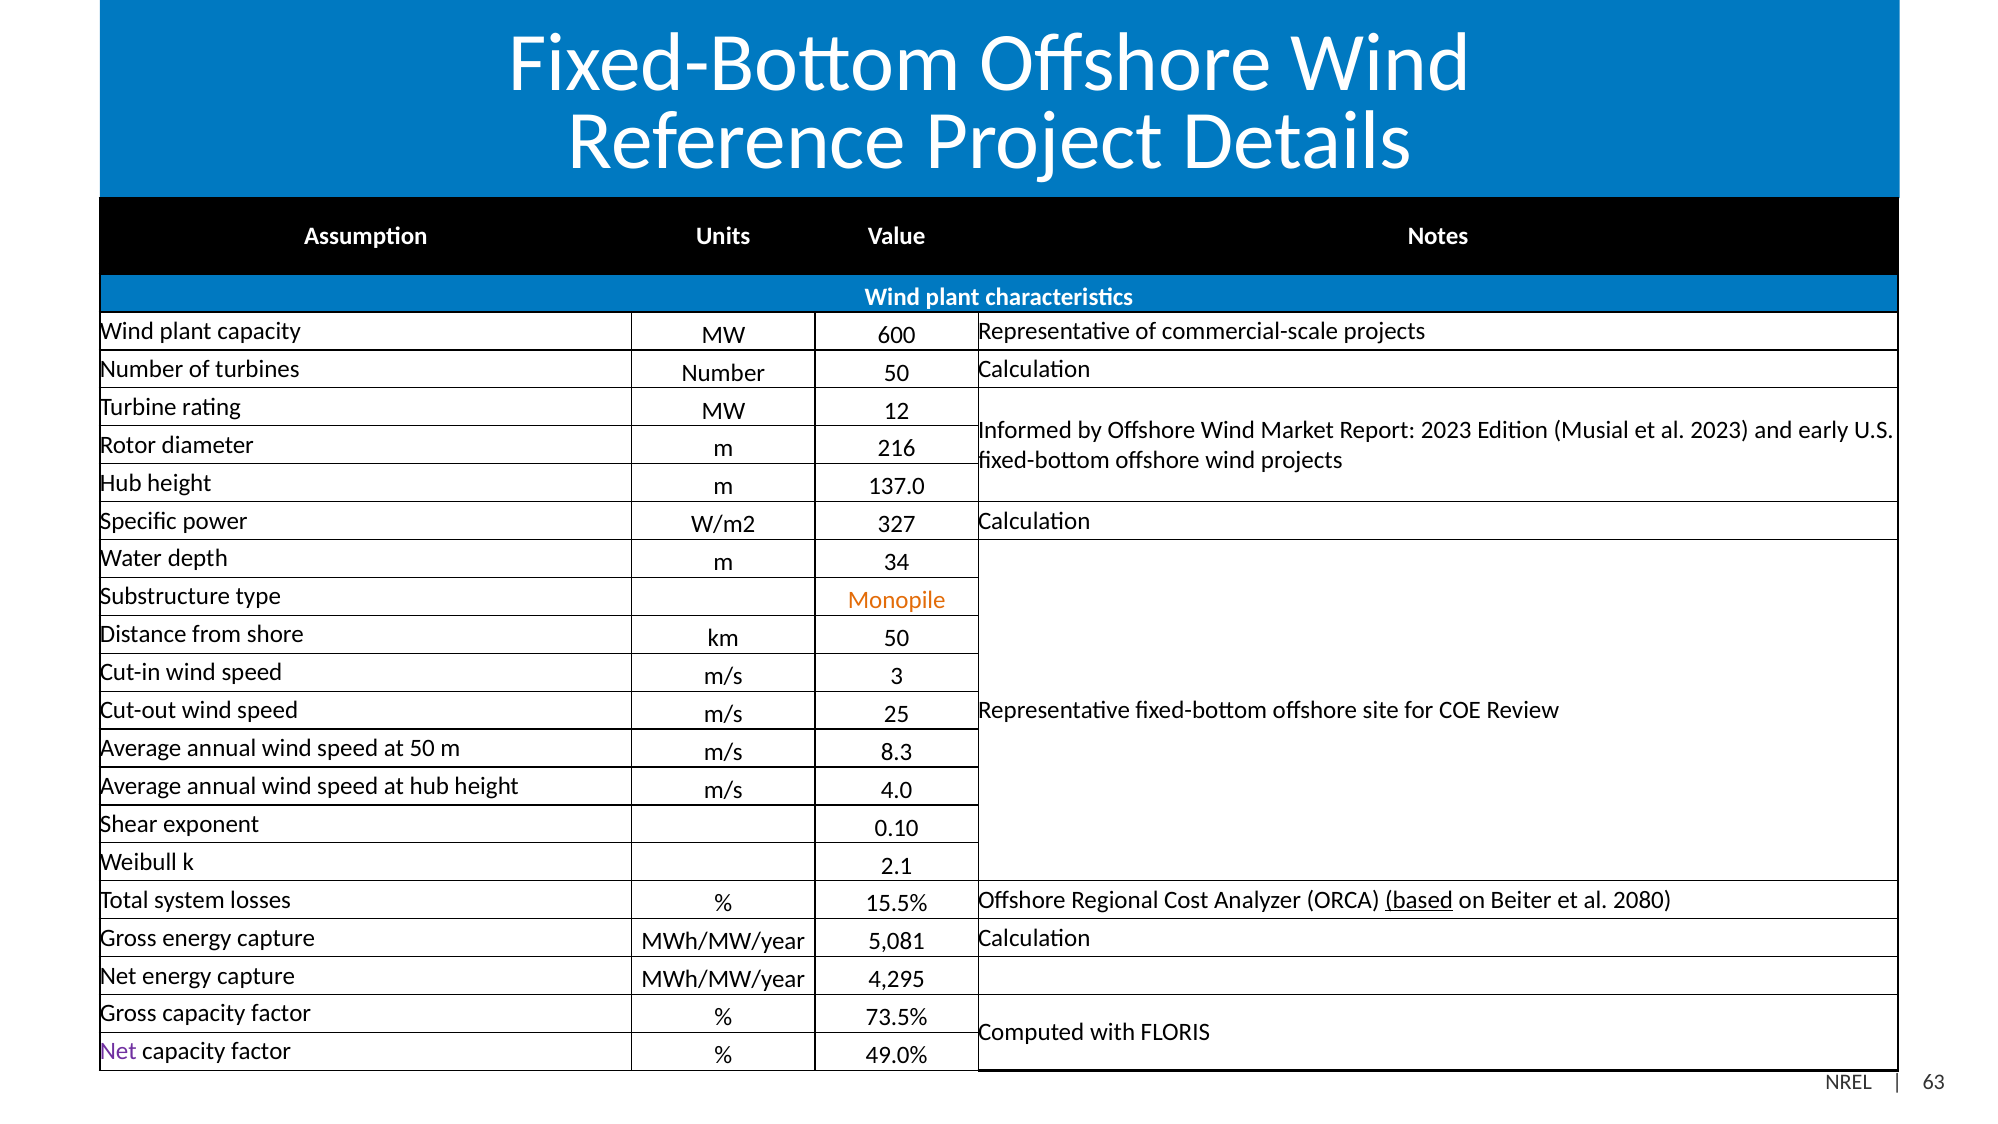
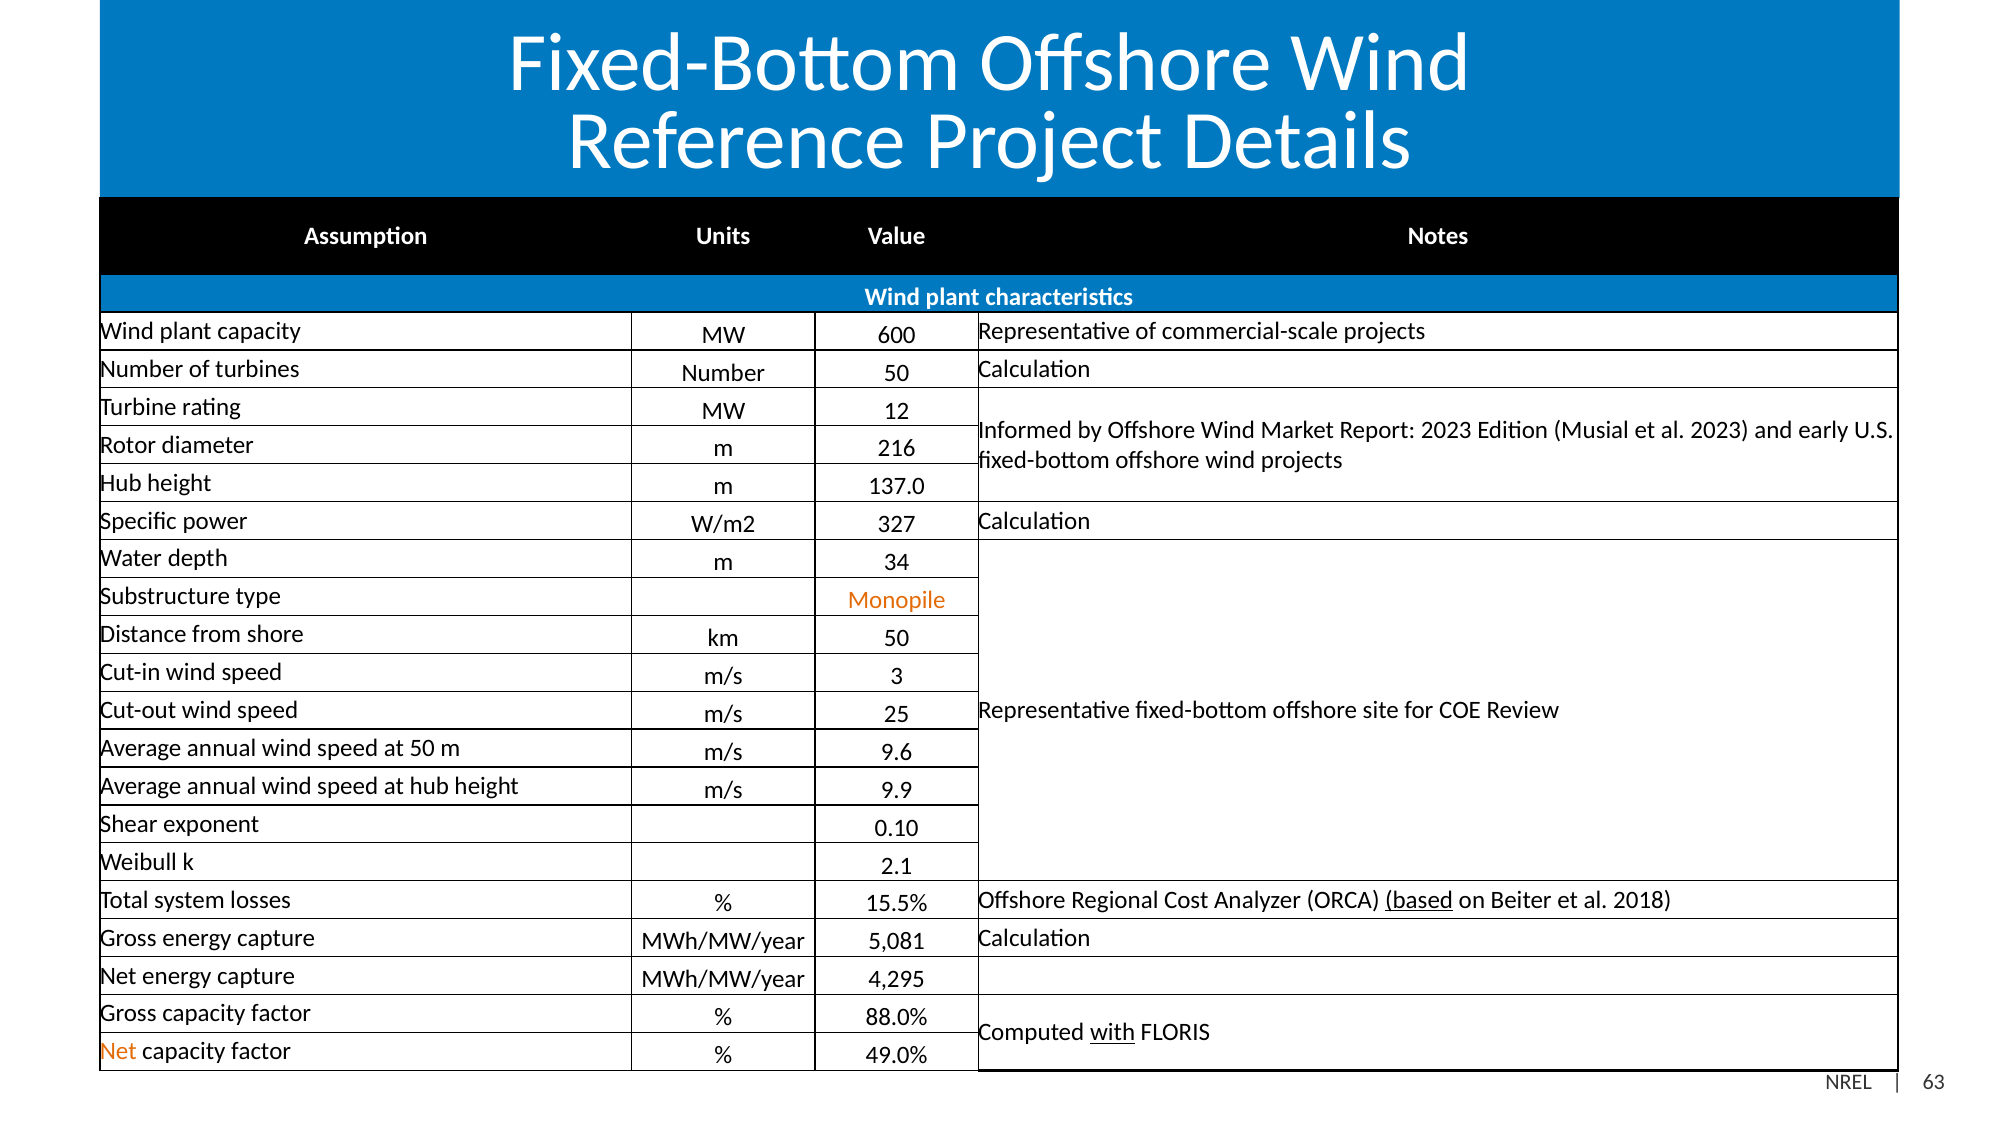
8.3: 8.3 -> 9.6
4.0: 4.0 -> 9.9
2080: 2080 -> 2018
73.5%: 73.5% -> 88.0%
with underline: none -> present
Net at (118, 1052) colour: purple -> orange
